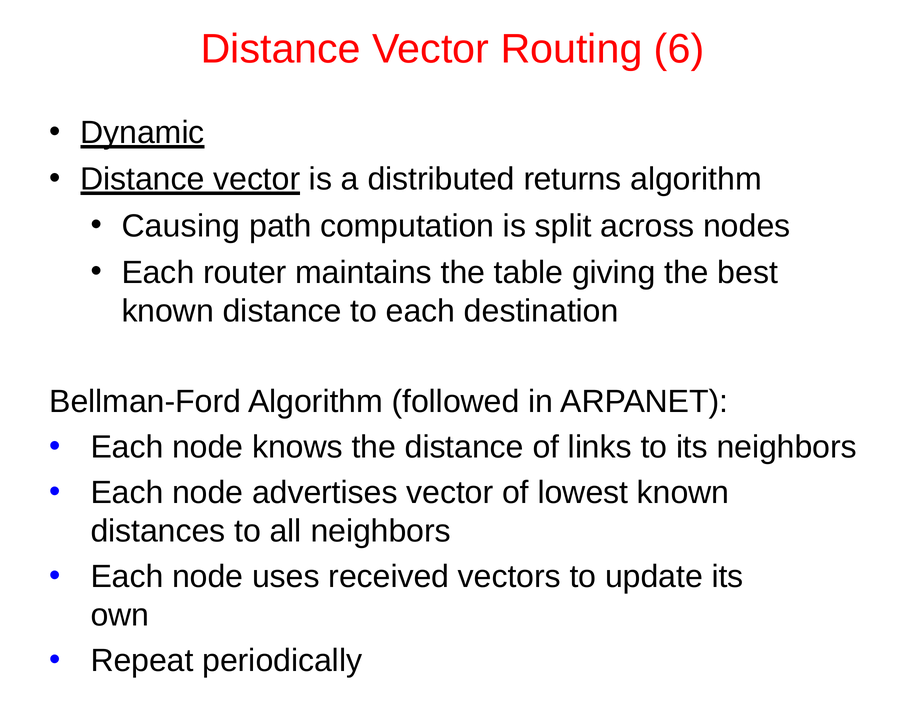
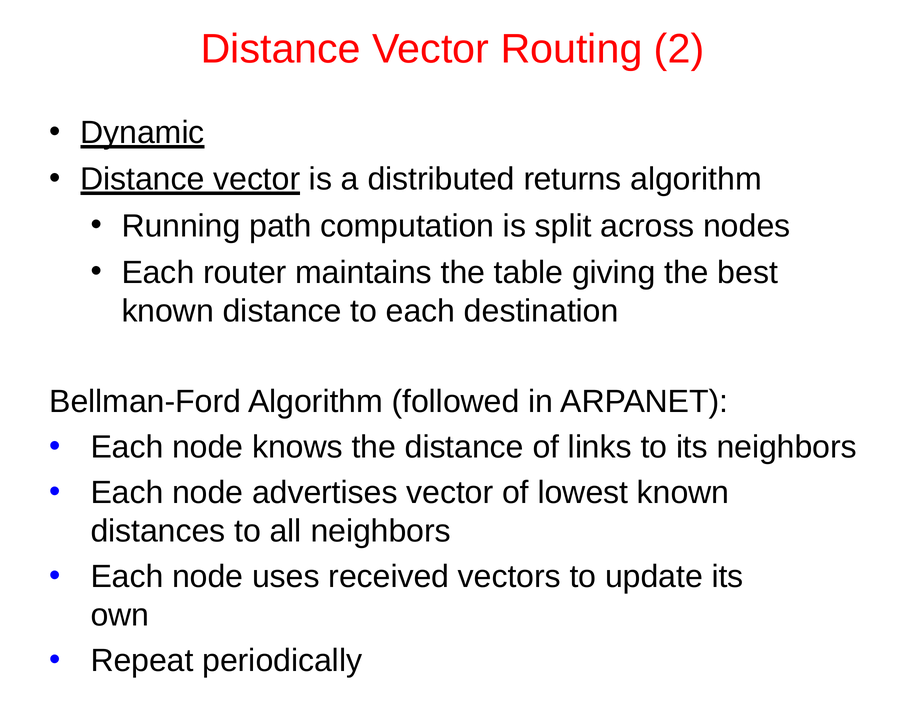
6: 6 -> 2
Causing: Causing -> Running
